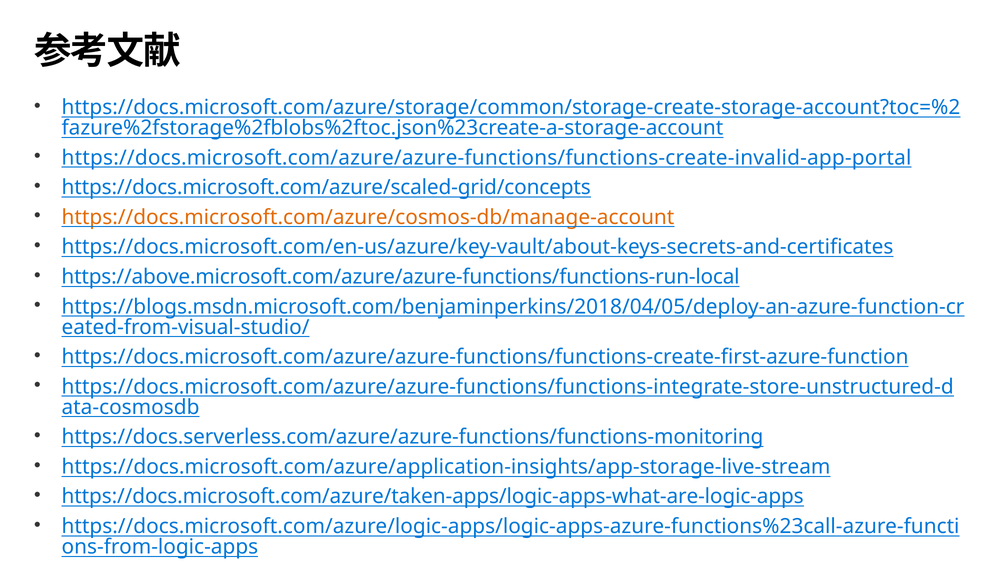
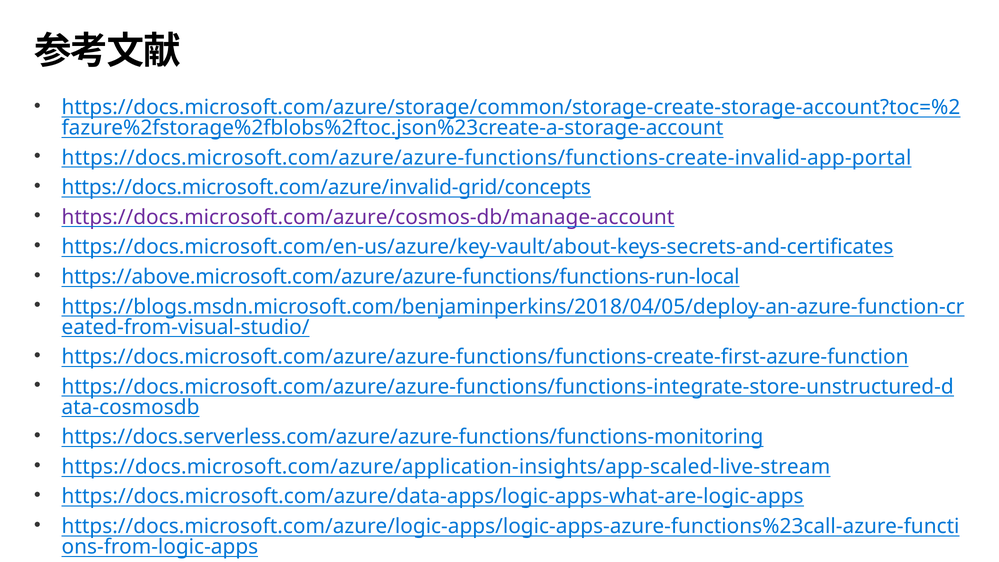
https://docs.microsoft.com/azure/scaled-grid/concepts: https://docs.microsoft.com/azure/scaled-grid/concepts -> https://docs.microsoft.com/azure/invalid-grid/concepts
https://docs.microsoft.com/azure/cosmos-db/manage-account colour: orange -> purple
https://docs.microsoft.com/azure/application-insights/app-storage-live-stream: https://docs.microsoft.com/azure/application-insights/app-storage-live-stream -> https://docs.microsoft.com/azure/application-insights/app-scaled-live-stream
https://docs.microsoft.com/azure/taken-apps/logic-apps-what-are-logic-apps: https://docs.microsoft.com/azure/taken-apps/logic-apps-what-are-logic-apps -> https://docs.microsoft.com/azure/data-apps/logic-apps-what-are-logic-apps
